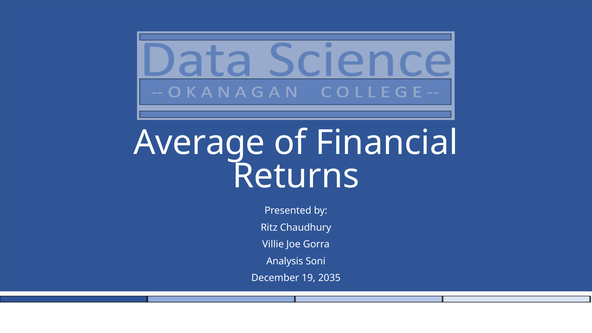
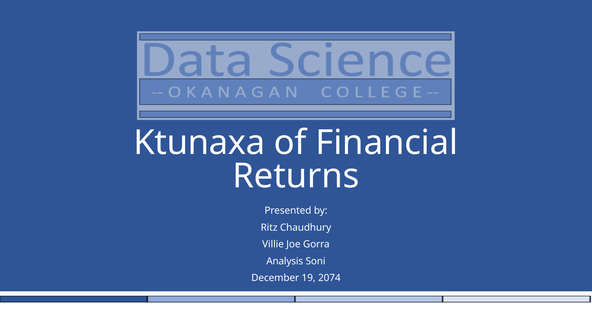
Average: Average -> Ktunaxa
2035: 2035 -> 2074
